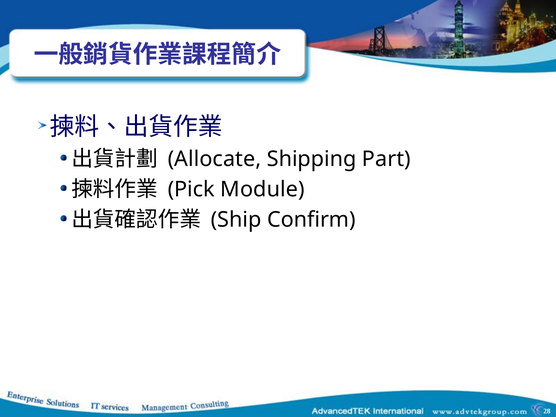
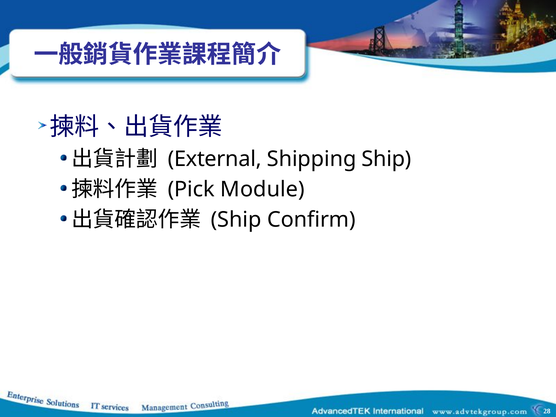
Allocate: Allocate -> External
Shipping Part: Part -> Ship
